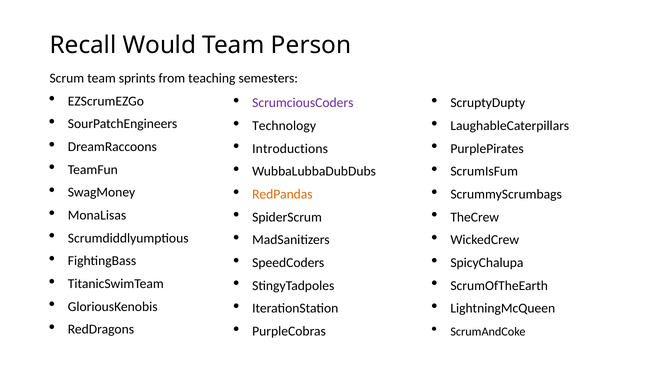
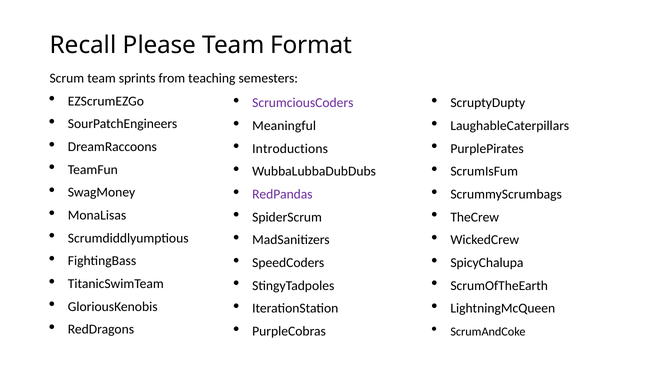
Would: Would -> Please
Person: Person -> Format
Technology: Technology -> Meaningful
RedPandas colour: orange -> purple
